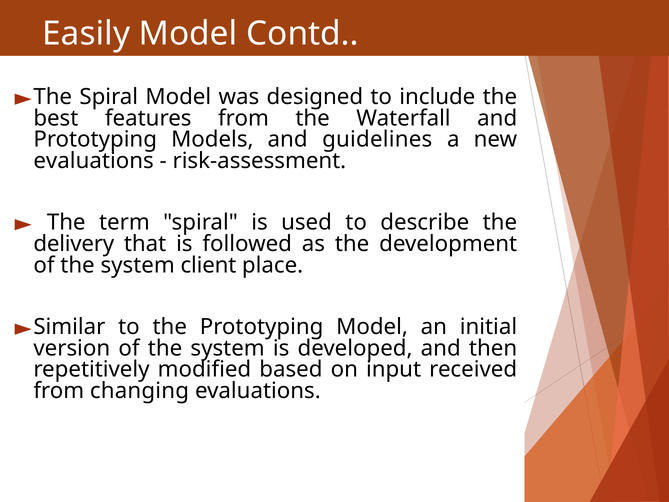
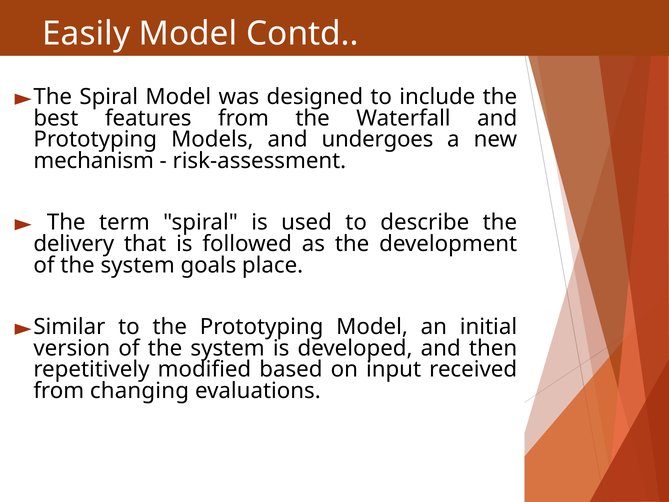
guidelines: guidelines -> undergoes
evaluations at (94, 161): evaluations -> mechanism
client: client -> goals
